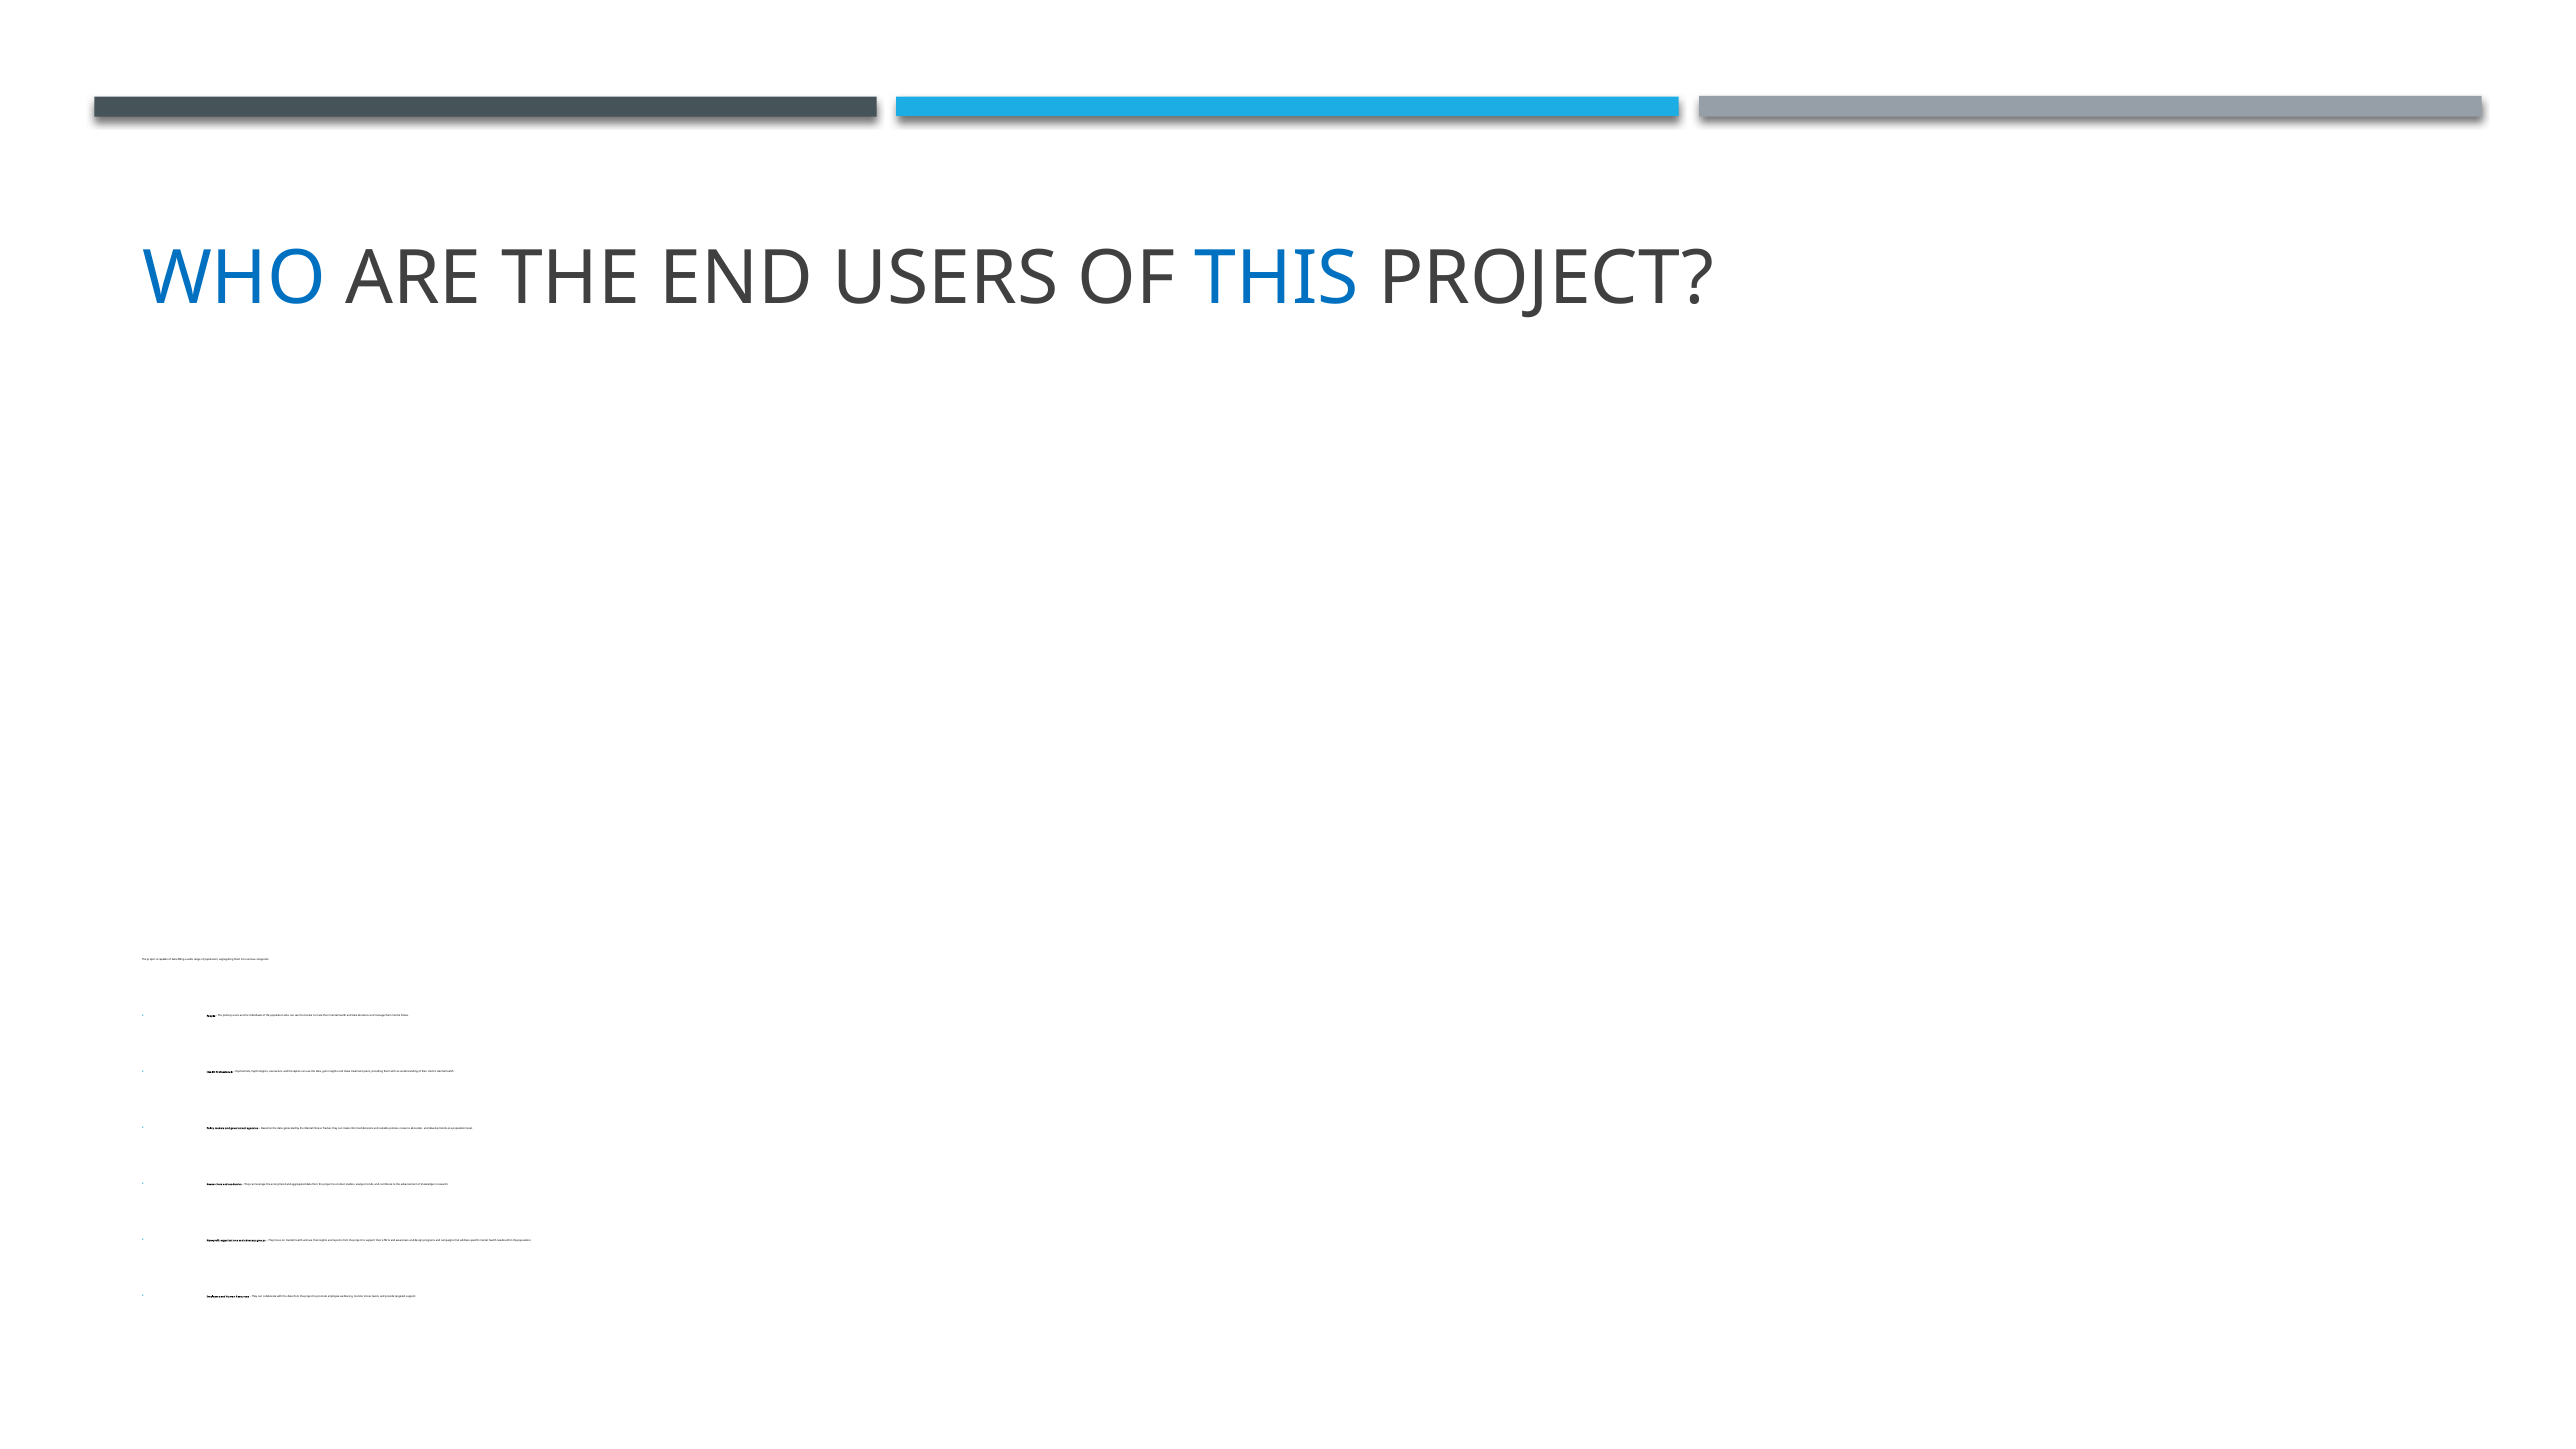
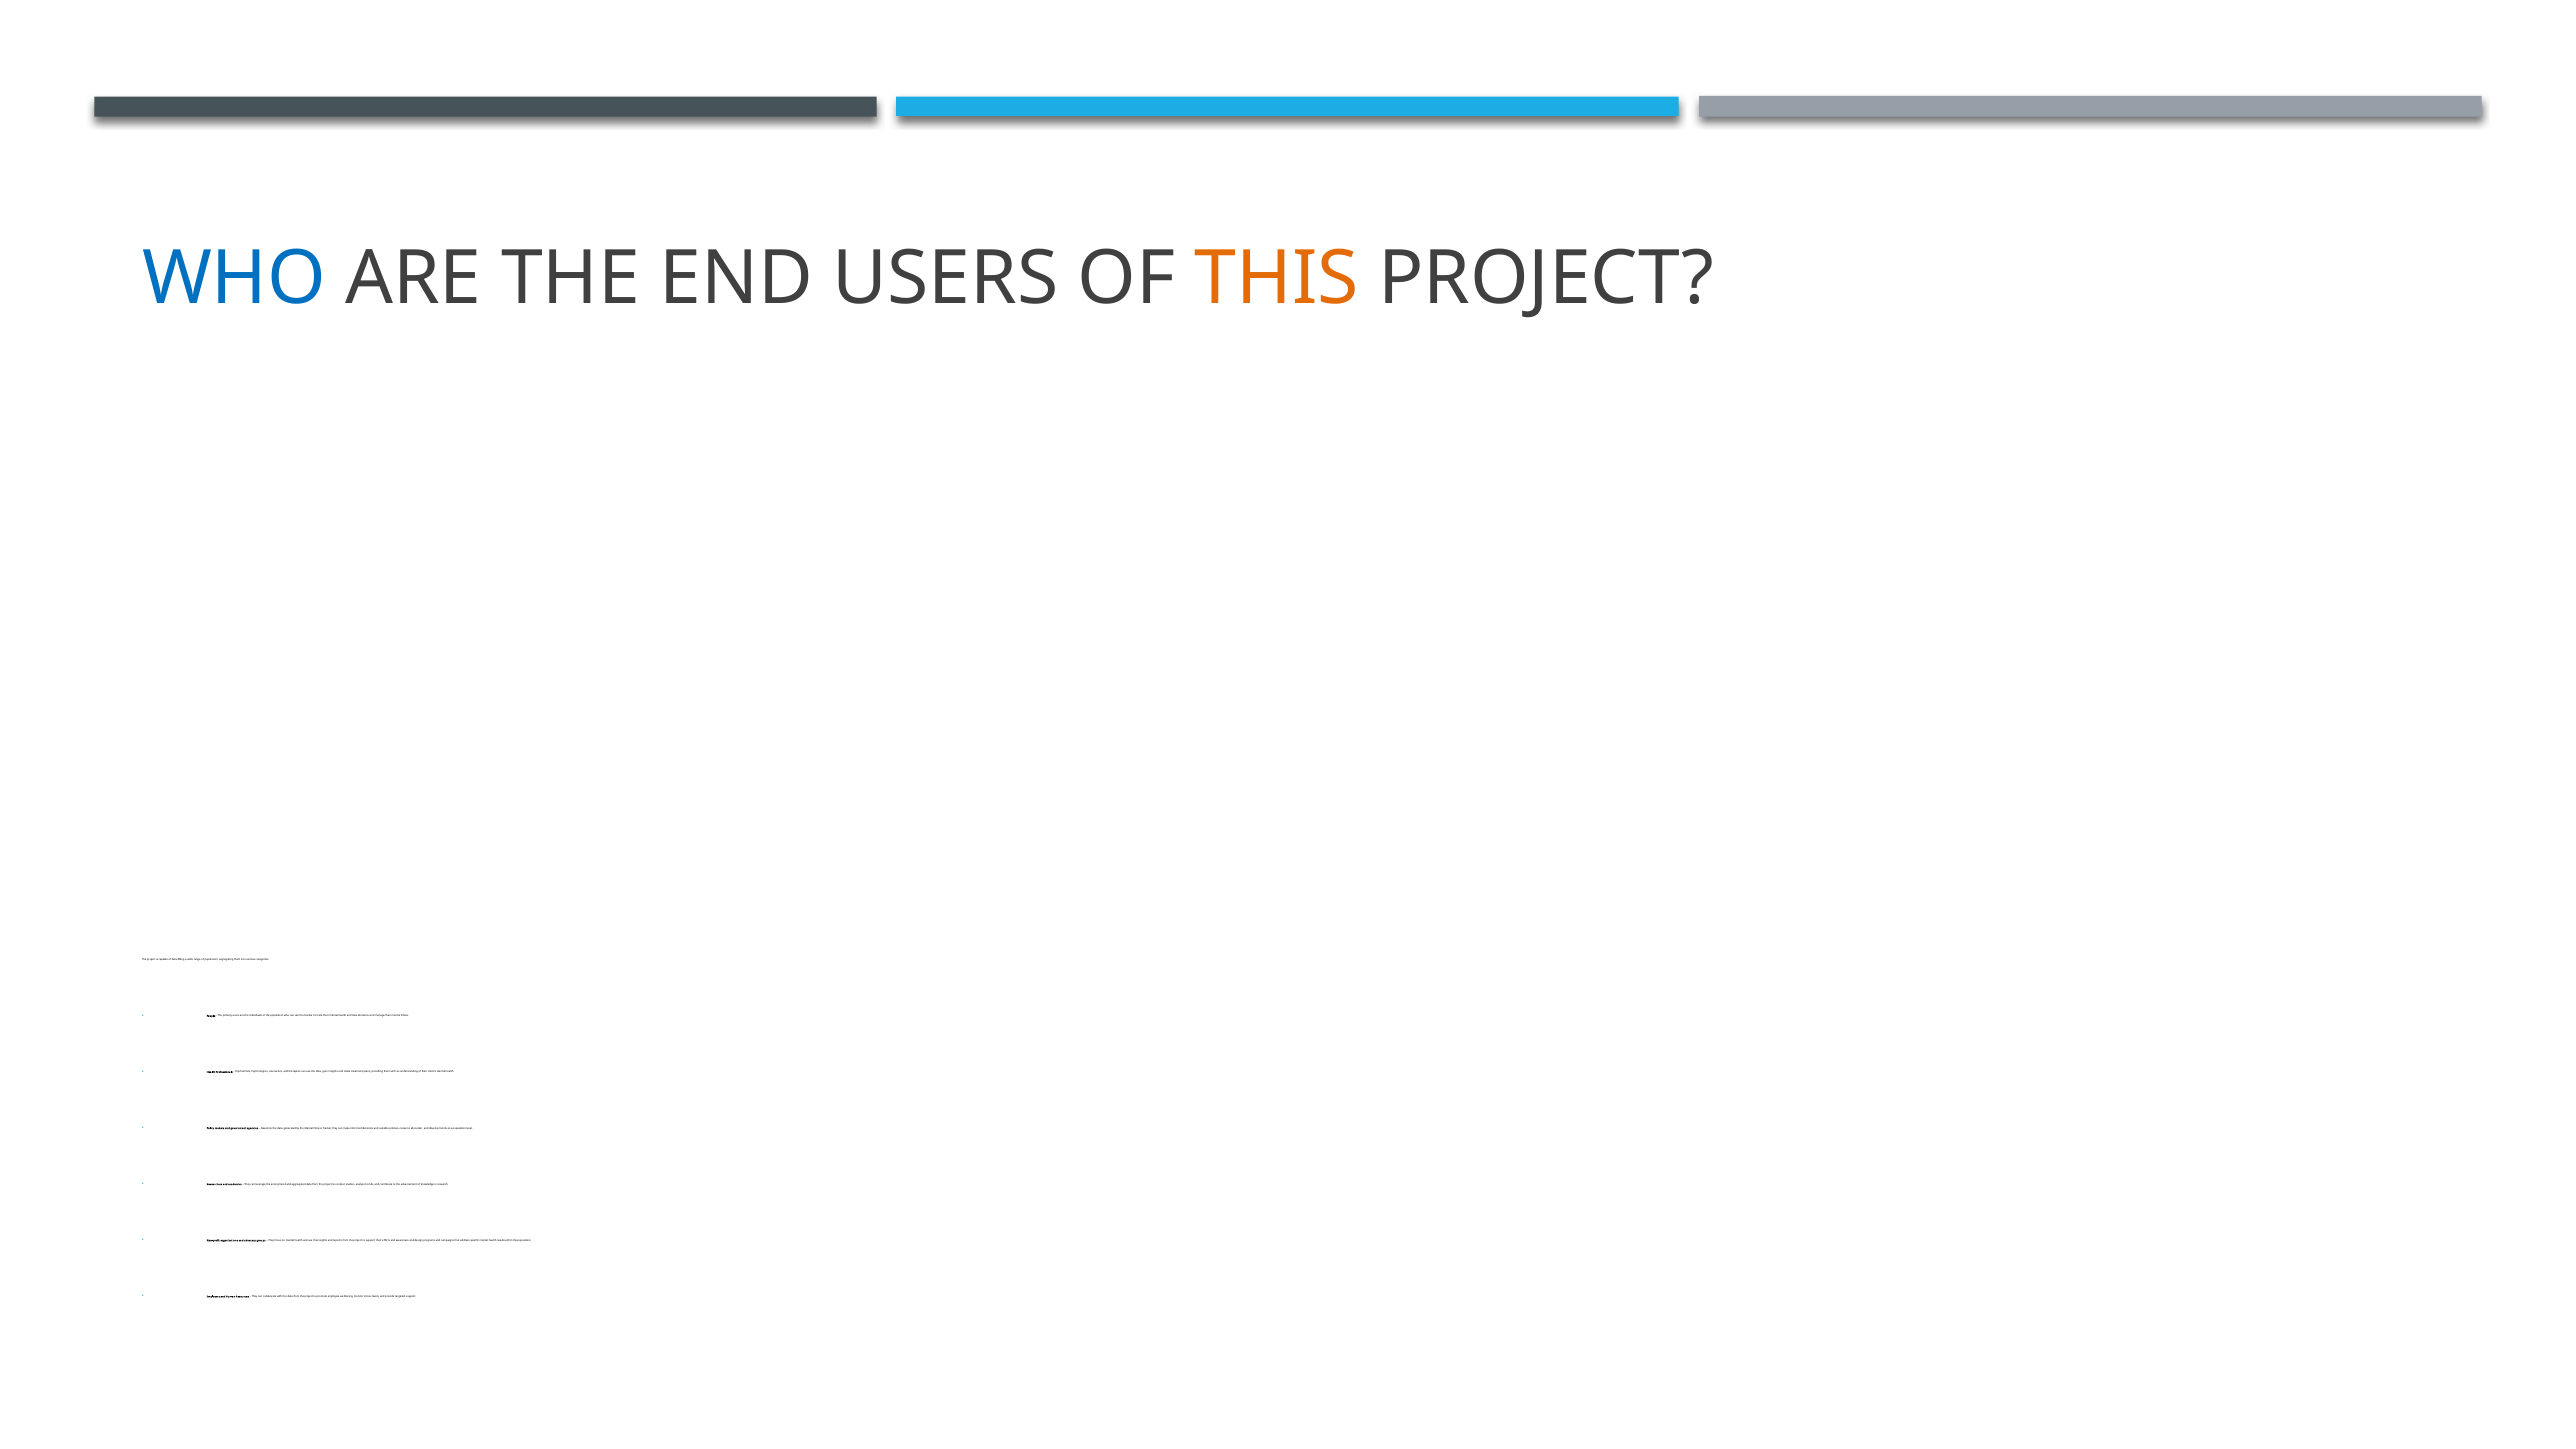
THIS colour: blue -> orange
